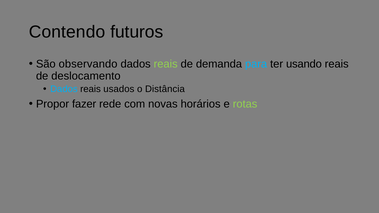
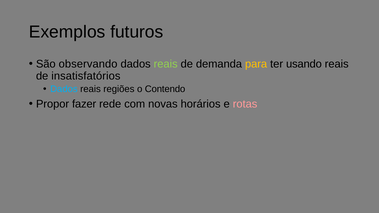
Contendo: Contendo -> Exemplos
para colour: light blue -> yellow
deslocamento: deslocamento -> insatisfatórios
usados: usados -> regiões
Distância: Distância -> Contendo
rotas colour: light green -> pink
